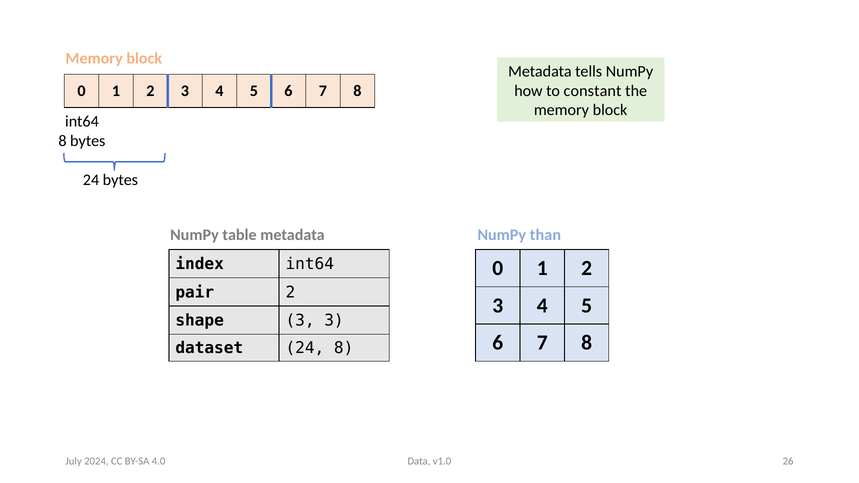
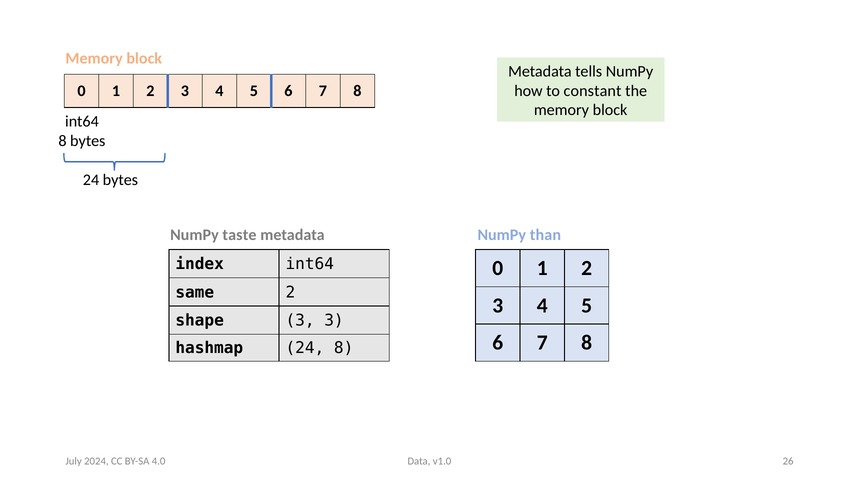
table: table -> taste
pair: pair -> same
dataset: dataset -> hashmap
